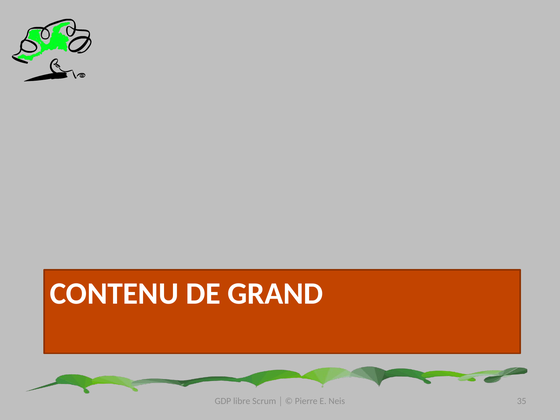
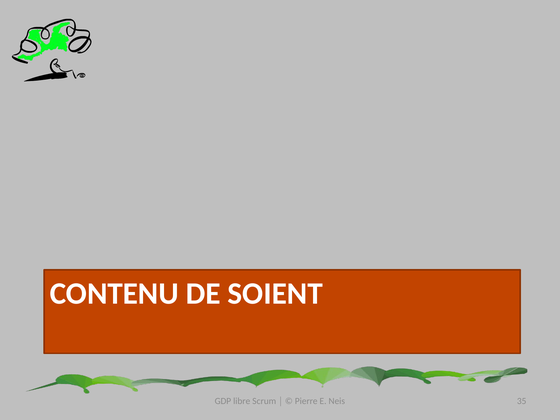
GRAND: GRAND -> SOIENT
